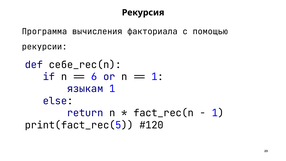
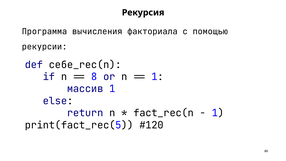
6: 6 -> 8
языкам: языкам -> массив
